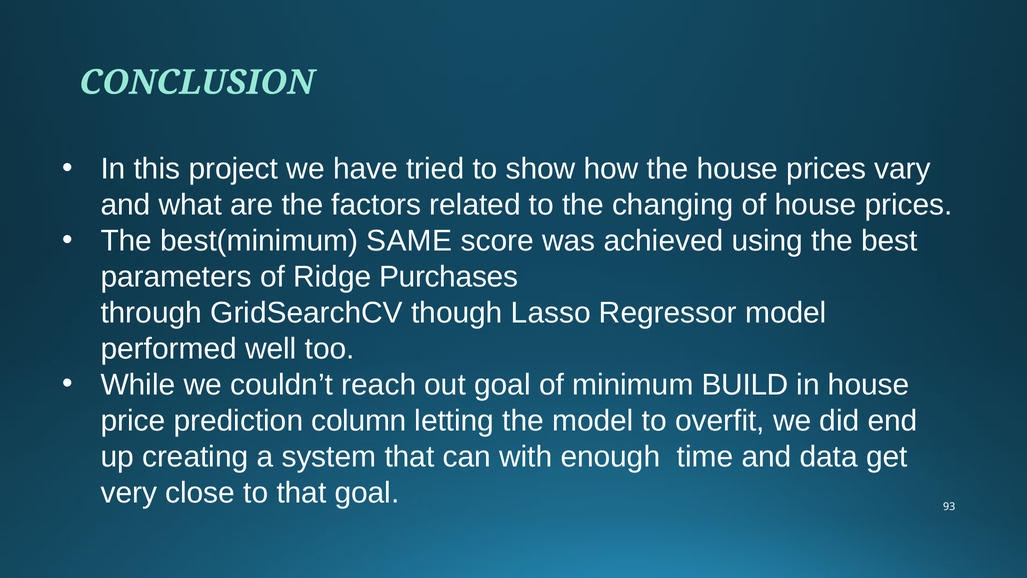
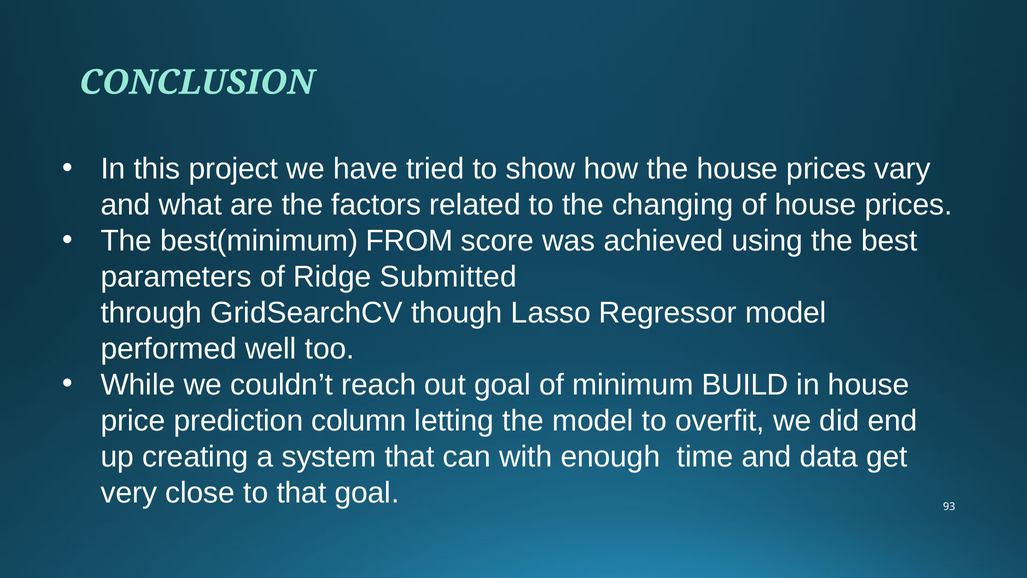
SAME: SAME -> FROM
Purchases: Purchases -> Submitted
